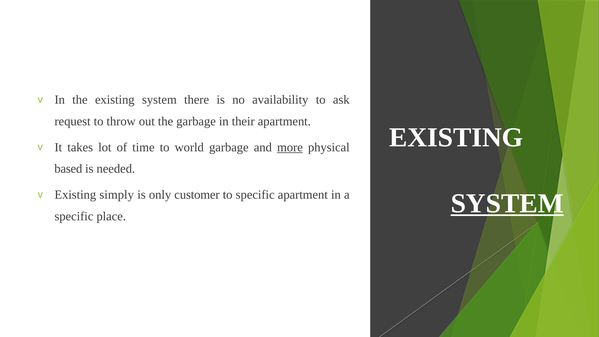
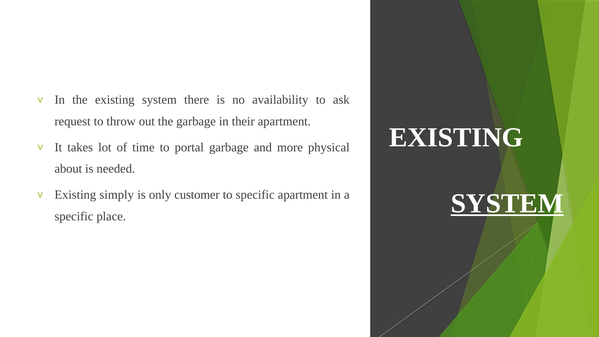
world: world -> portal
more underline: present -> none
based: based -> about
